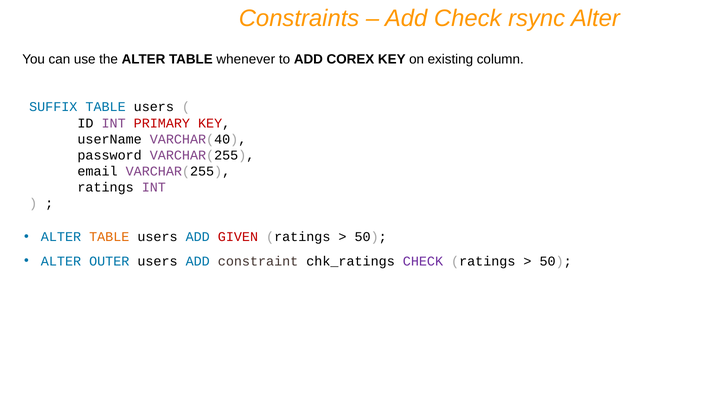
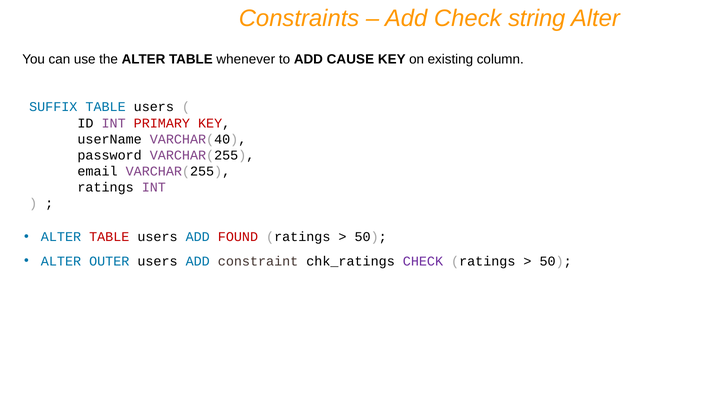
rsync: rsync -> string
COREX: COREX -> CAUSE
TABLE at (109, 237) colour: orange -> red
GIVEN: GIVEN -> FOUND
